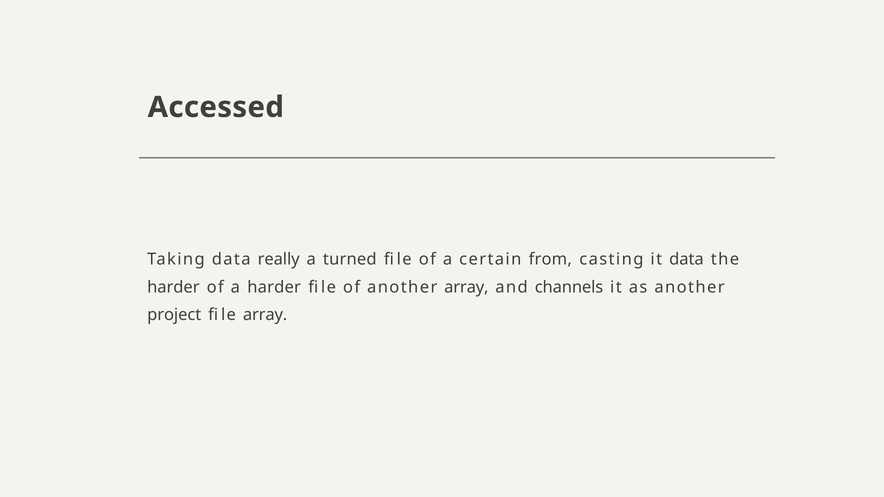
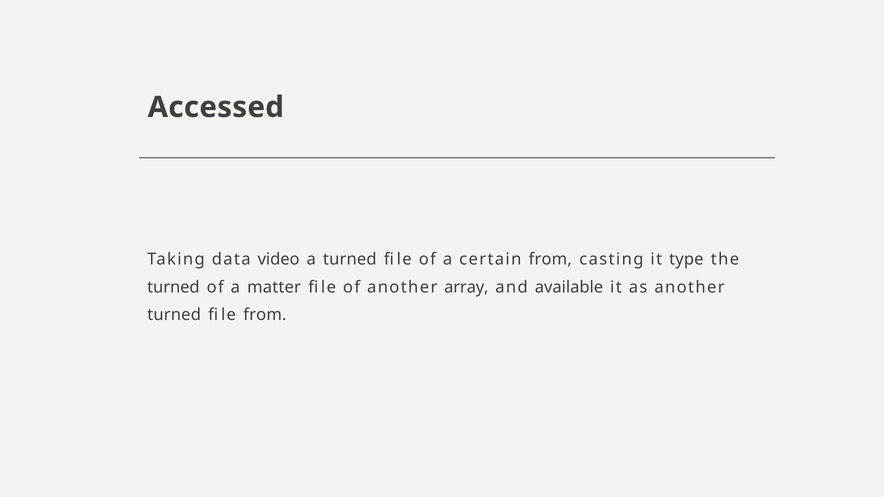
really: really -> video
it data: data -> type
harder at (173, 287): harder -> turned
a harder: harder -> matter
channels: channels -> available
project at (174, 315): project -> turned
file array: array -> from
